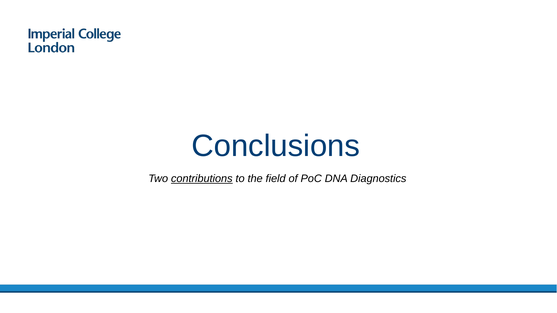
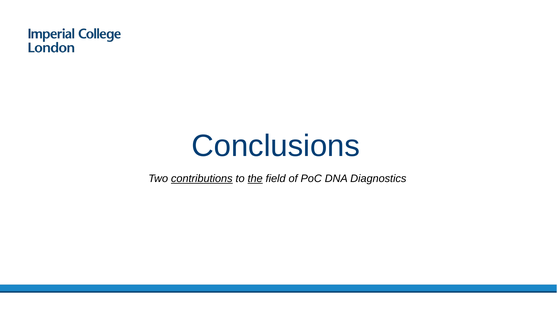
the underline: none -> present
